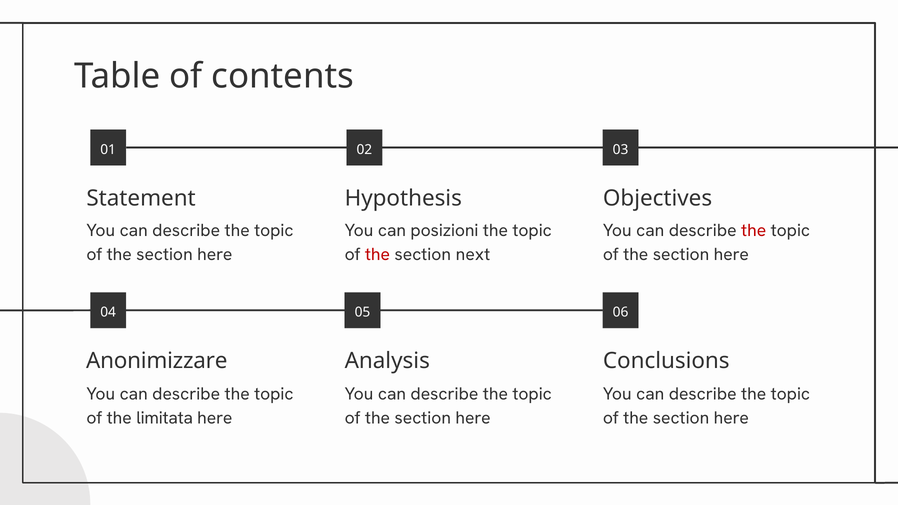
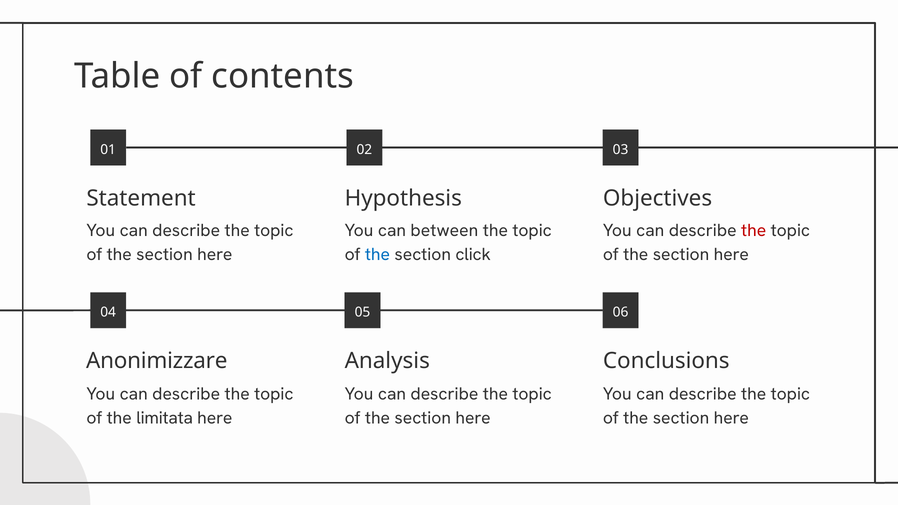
posizioni: posizioni -> between
the at (377, 255) colour: red -> blue
next: next -> click
